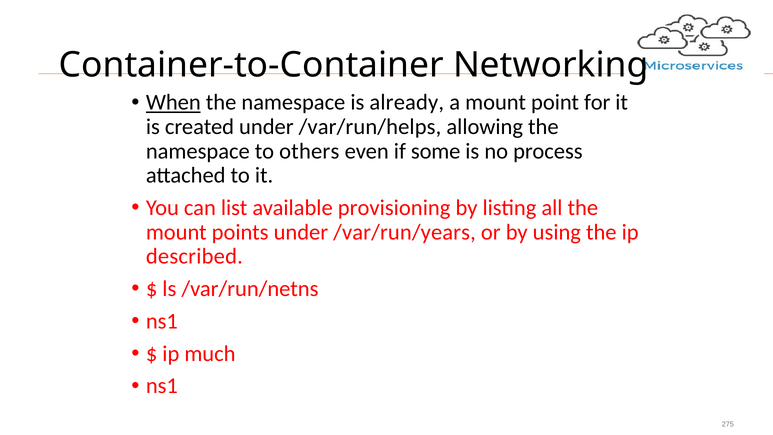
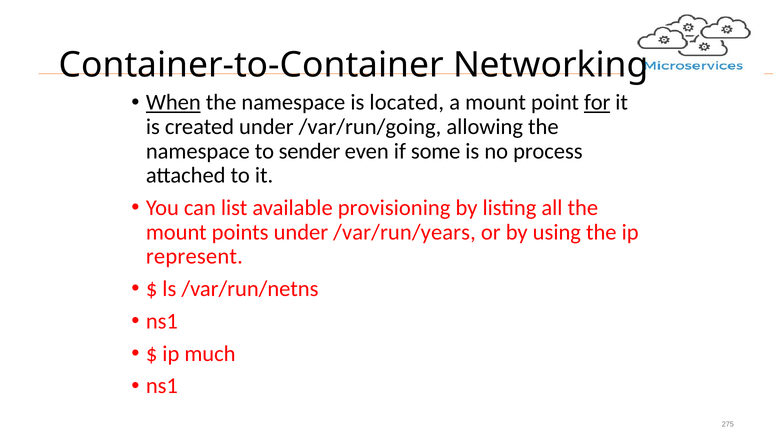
already: already -> located
for underline: none -> present
/var/run/helps: /var/run/helps -> /var/run/going
others: others -> sender
described: described -> represent
